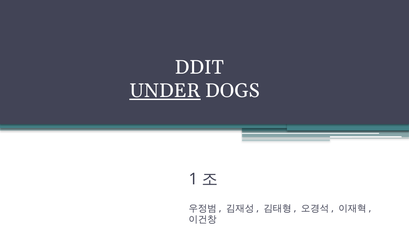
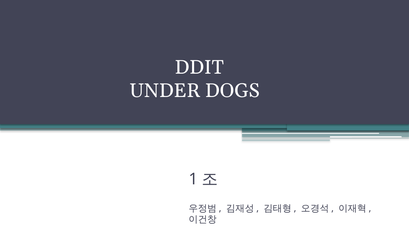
UNDER underline: present -> none
